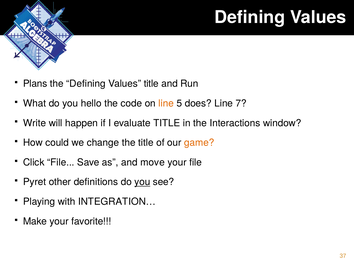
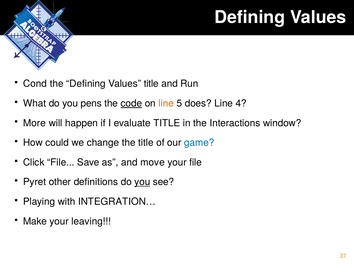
Plans: Plans -> Cond
hello: hello -> pens
code underline: none -> present
7: 7 -> 4
Write: Write -> More
game colour: orange -> blue
favorite: favorite -> leaving
